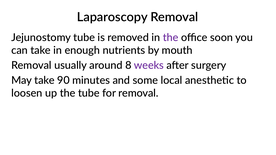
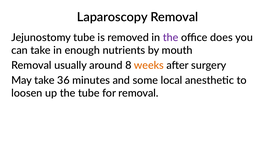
soon: soon -> does
weeks colour: purple -> orange
90: 90 -> 36
